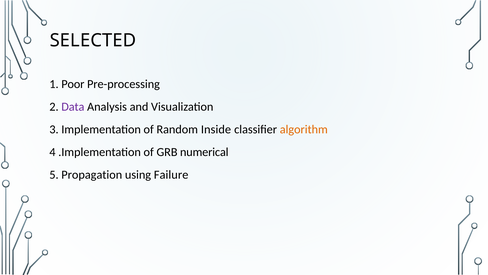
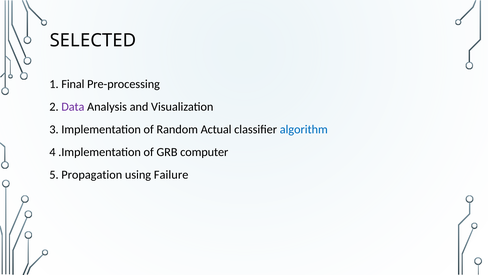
Poor: Poor -> Final
Inside: Inside -> Actual
algorithm colour: orange -> blue
numerical: numerical -> computer
